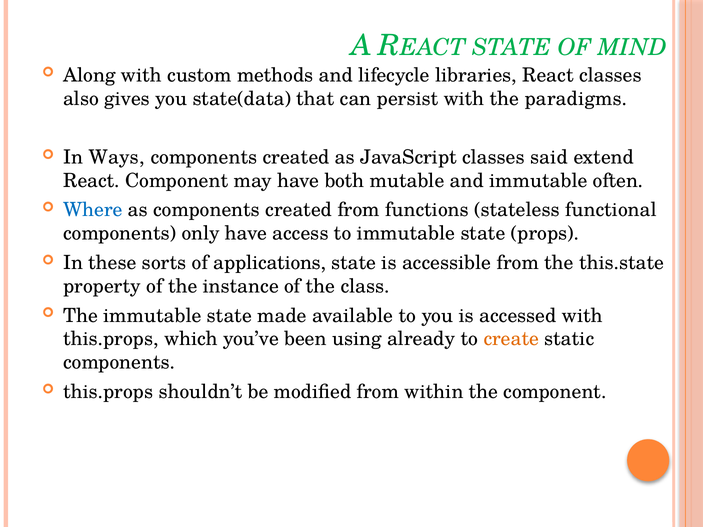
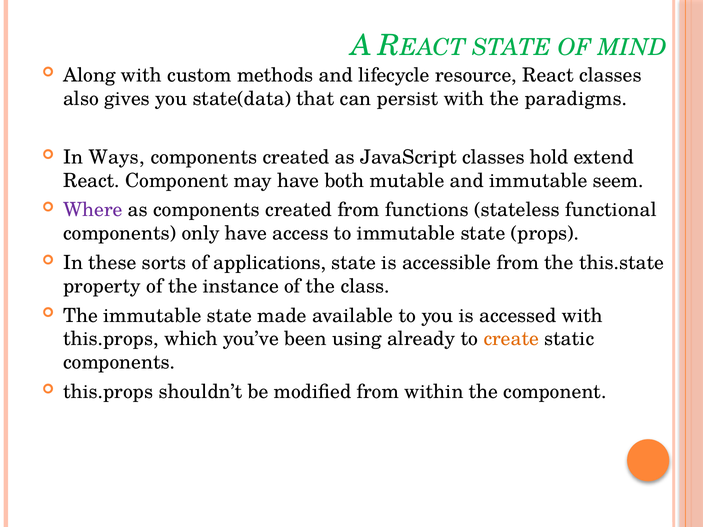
libraries: libraries -> resource
said: said -> hold
often: often -> seem
Where colour: blue -> purple
